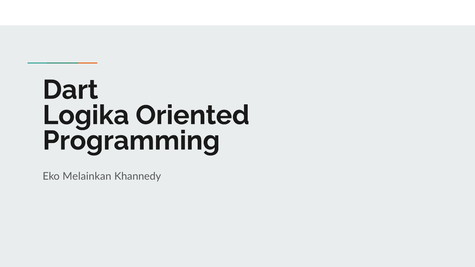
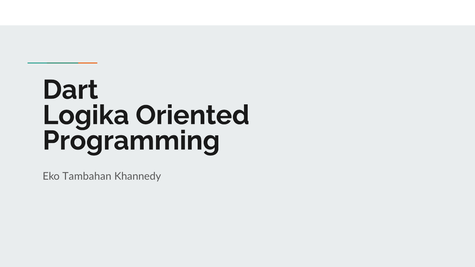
Melainkan: Melainkan -> Tambahan
